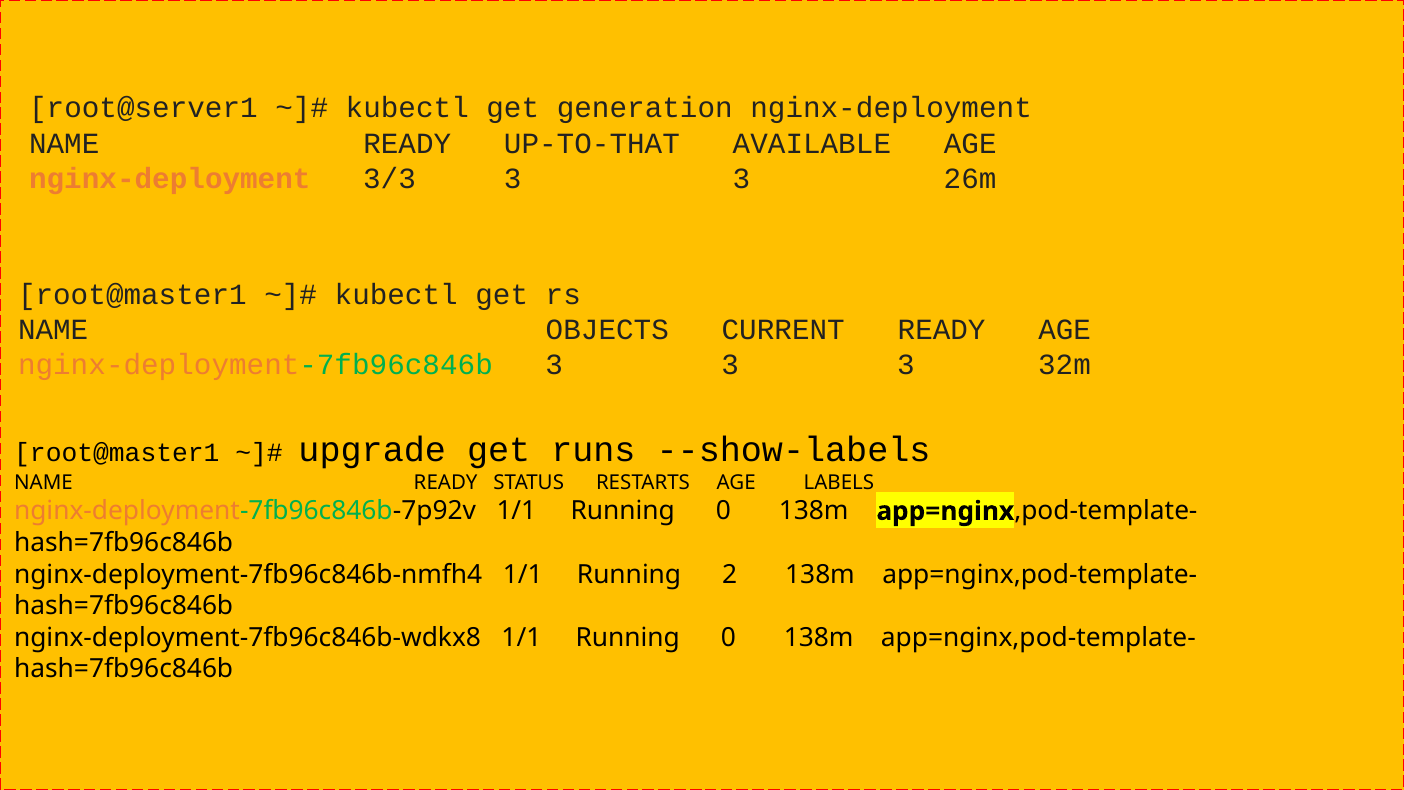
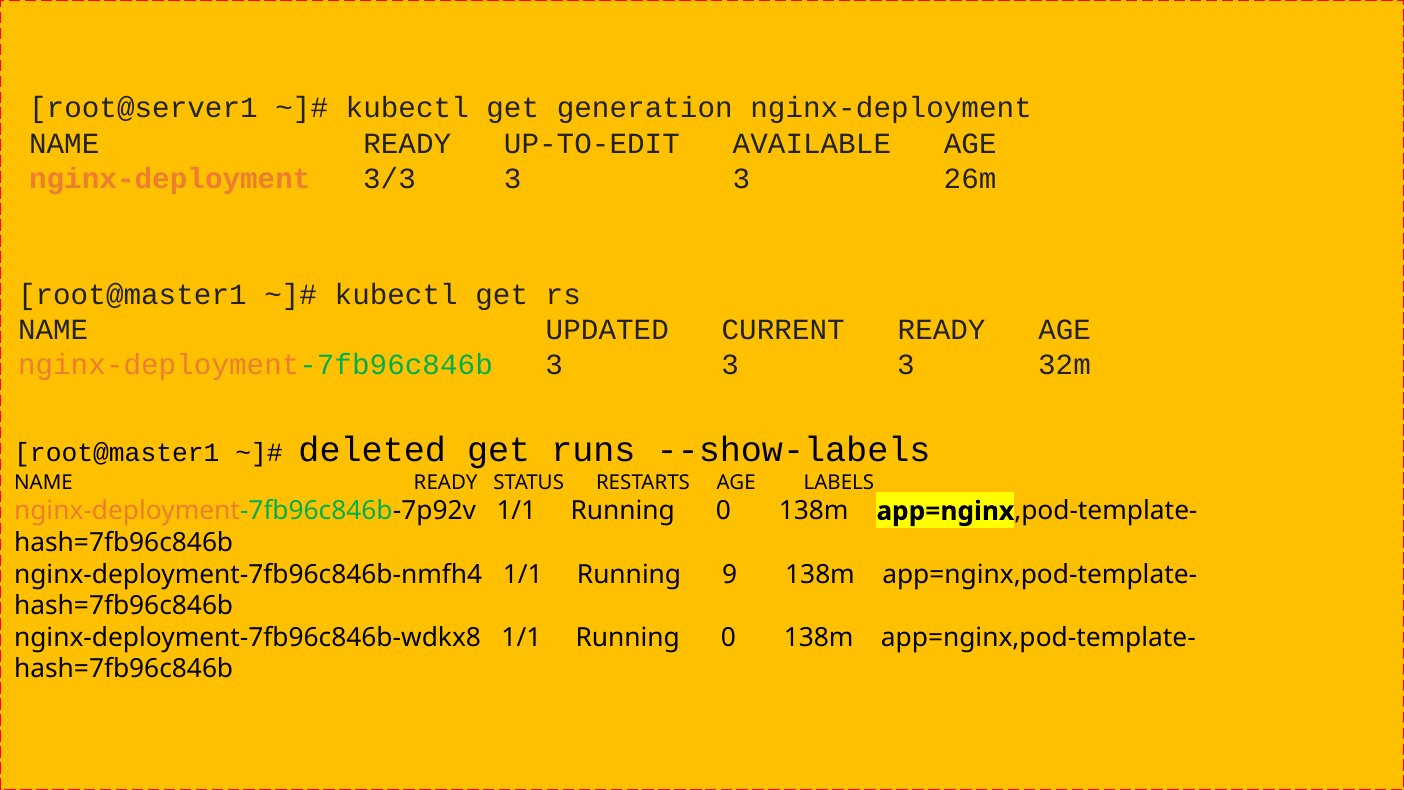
UP-TO-THAT: UP-TO-THAT -> UP-TO-EDIT
OBJECTS: OBJECTS -> UPDATED
upgrade: upgrade -> deleted
2: 2 -> 9
